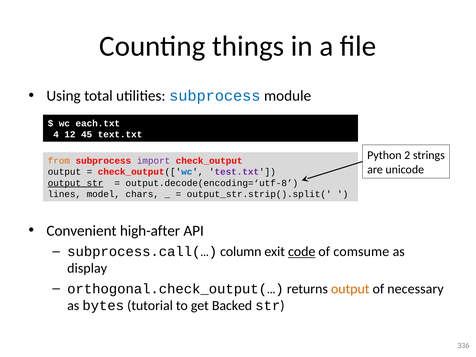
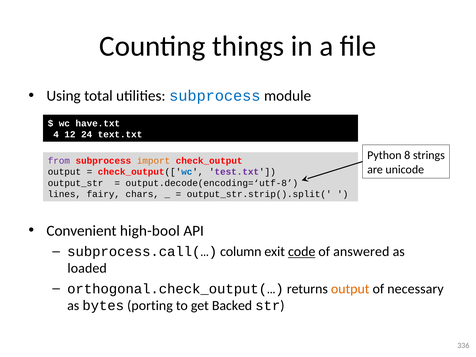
each.txt: each.txt -> have.txt
45: 45 -> 24
2: 2 -> 8
from colour: orange -> purple
import colour: purple -> orange
output_str underline: present -> none
model: model -> fairy
high-after: high-after -> high-bool
comsume: comsume -> answered
display: display -> loaded
tutorial: tutorial -> porting
